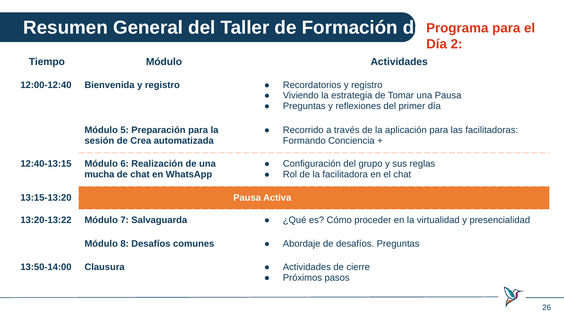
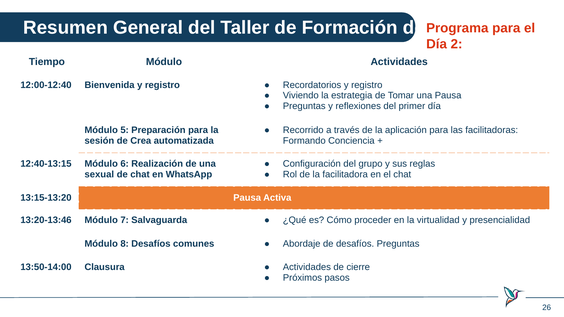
mucha: mucha -> sexual
13:20-13:22: 13:20-13:22 -> 13:20-13:46
